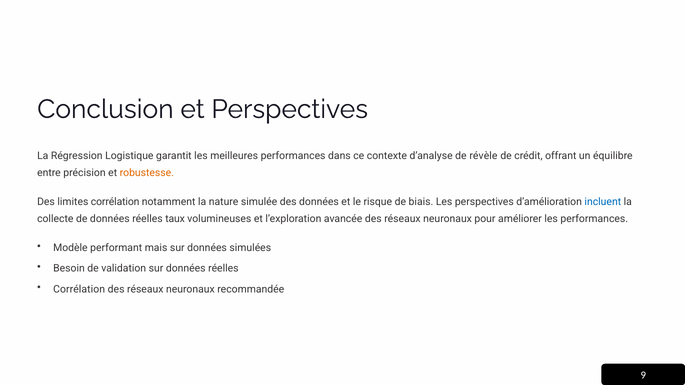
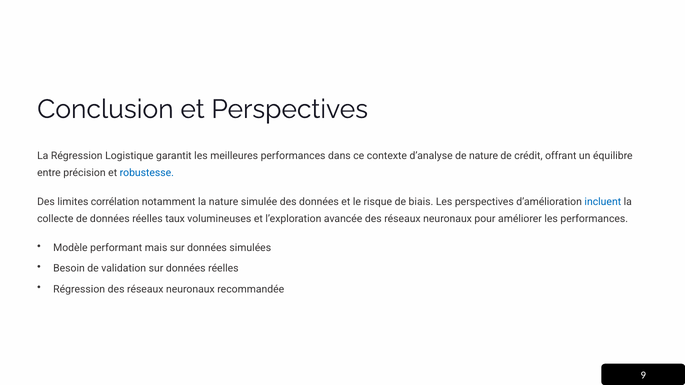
de révèle: révèle -> nature
robustesse colour: orange -> blue
Corrélation at (79, 289): Corrélation -> Régression
